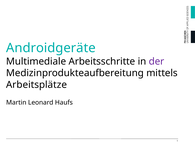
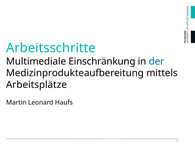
Androidgeräte: Androidgeräte -> Arbeitsschritte
Arbeitsschritte: Arbeitsschritte -> Einschränkung
der colour: purple -> blue
